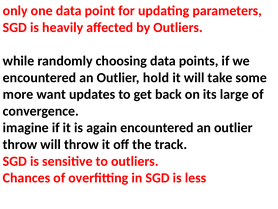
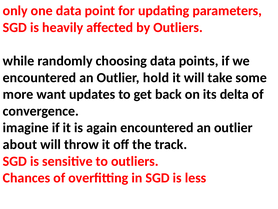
large: large -> delta
throw at (20, 144): throw -> about
